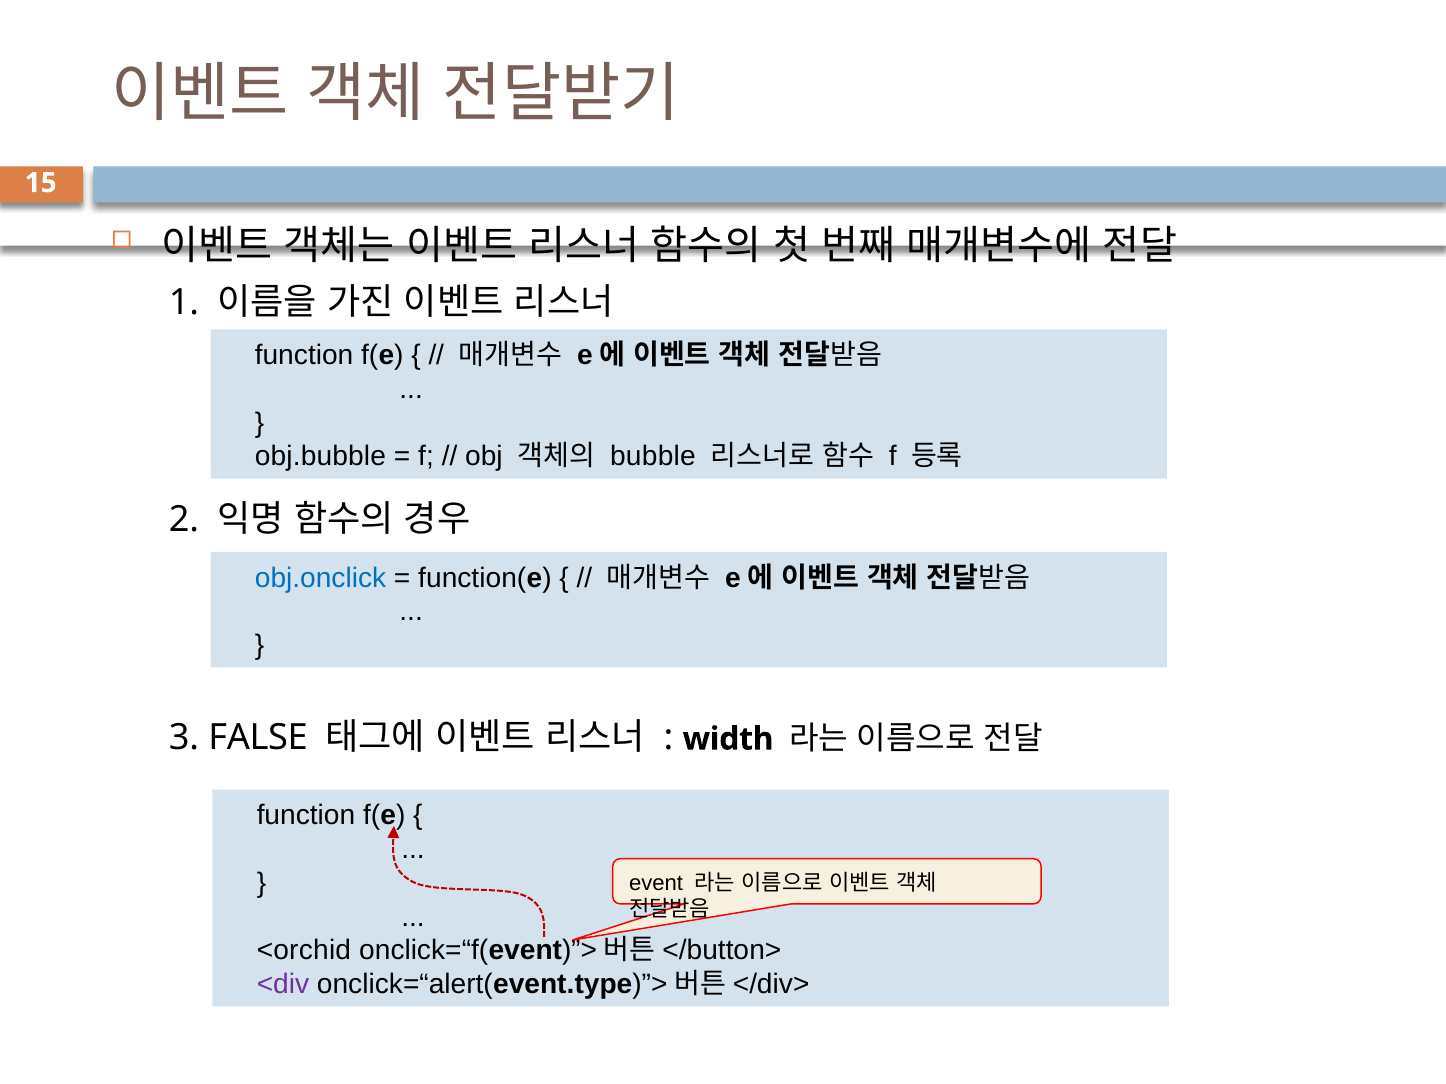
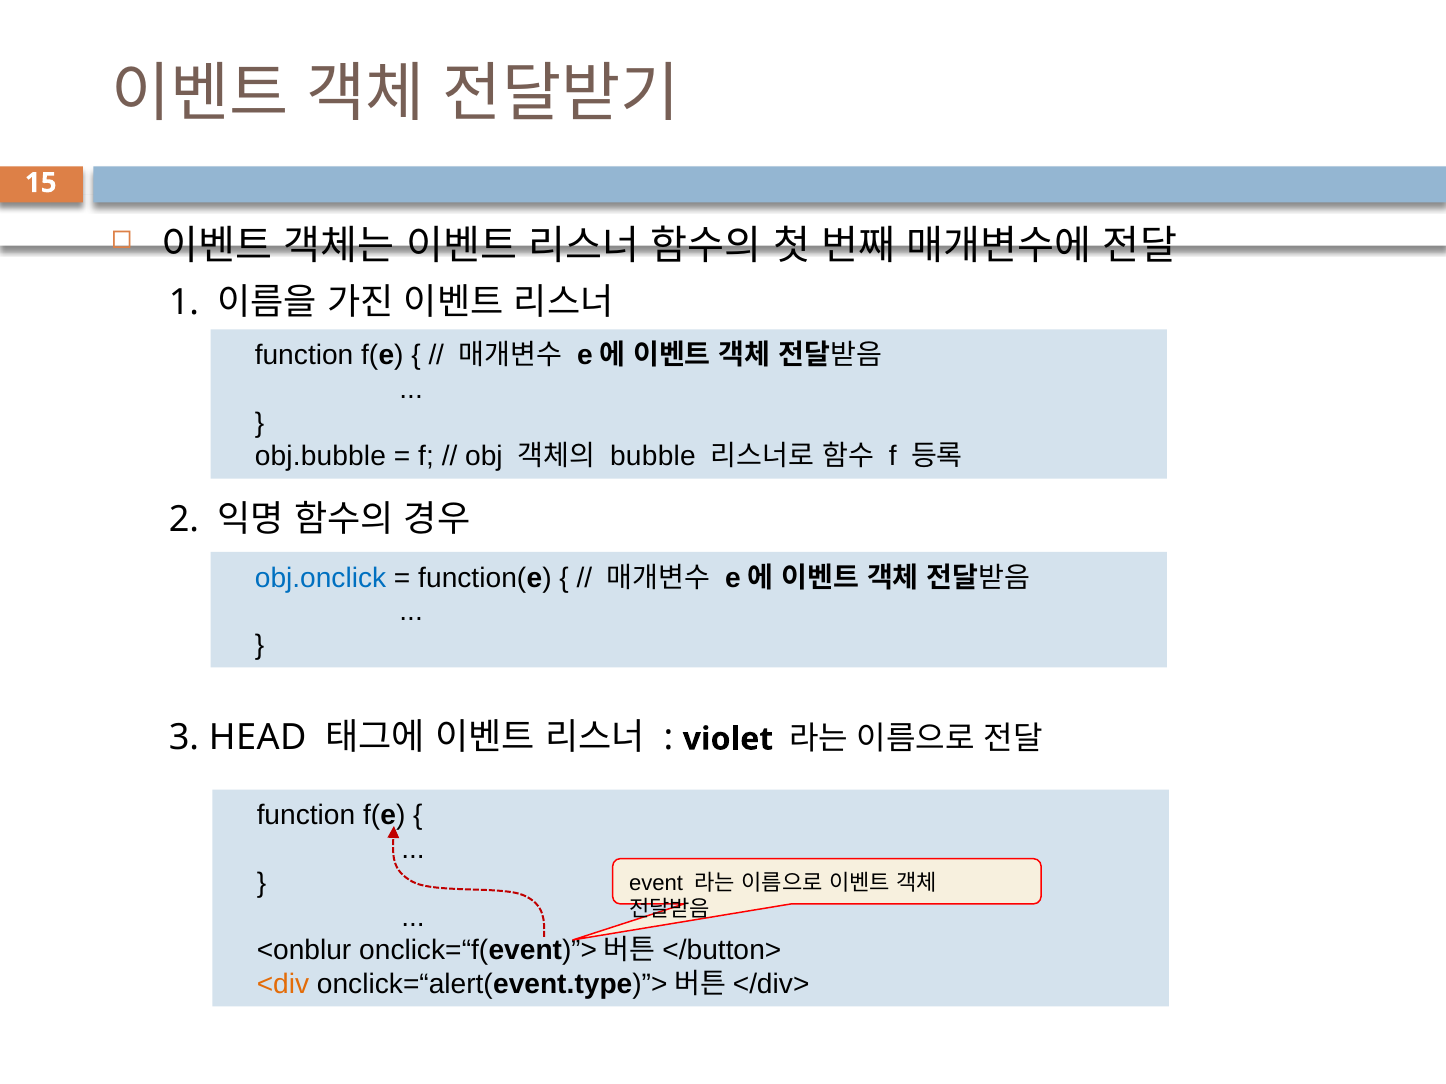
FALSE: FALSE -> HEAD
width: width -> violet
<orchid: <orchid -> <onblur
<div colour: purple -> orange
